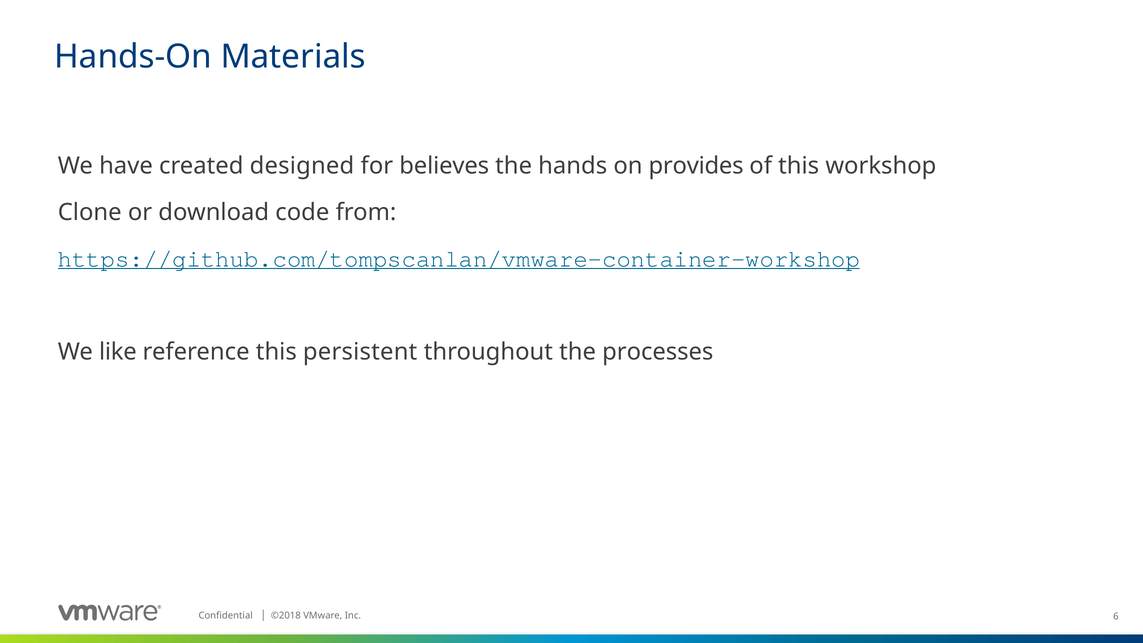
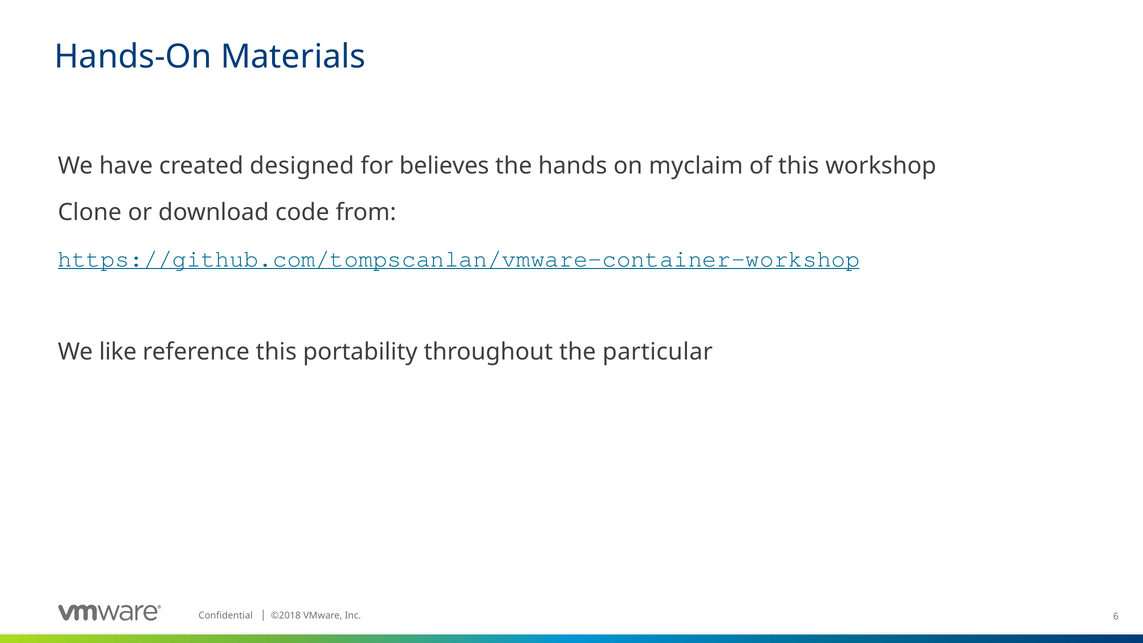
provides: provides -> myclaim
persistent: persistent -> portability
processes: processes -> particular
